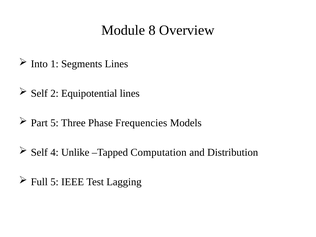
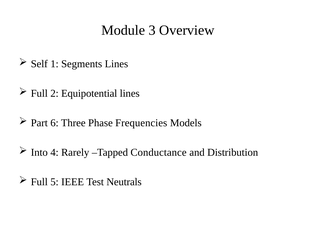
8: 8 -> 3
Into: Into -> Self
Self at (39, 93): Self -> Full
Part 5: 5 -> 6
Self at (39, 152): Self -> Into
Unlike: Unlike -> Rarely
Computation: Computation -> Conductance
Lagging: Lagging -> Neutrals
